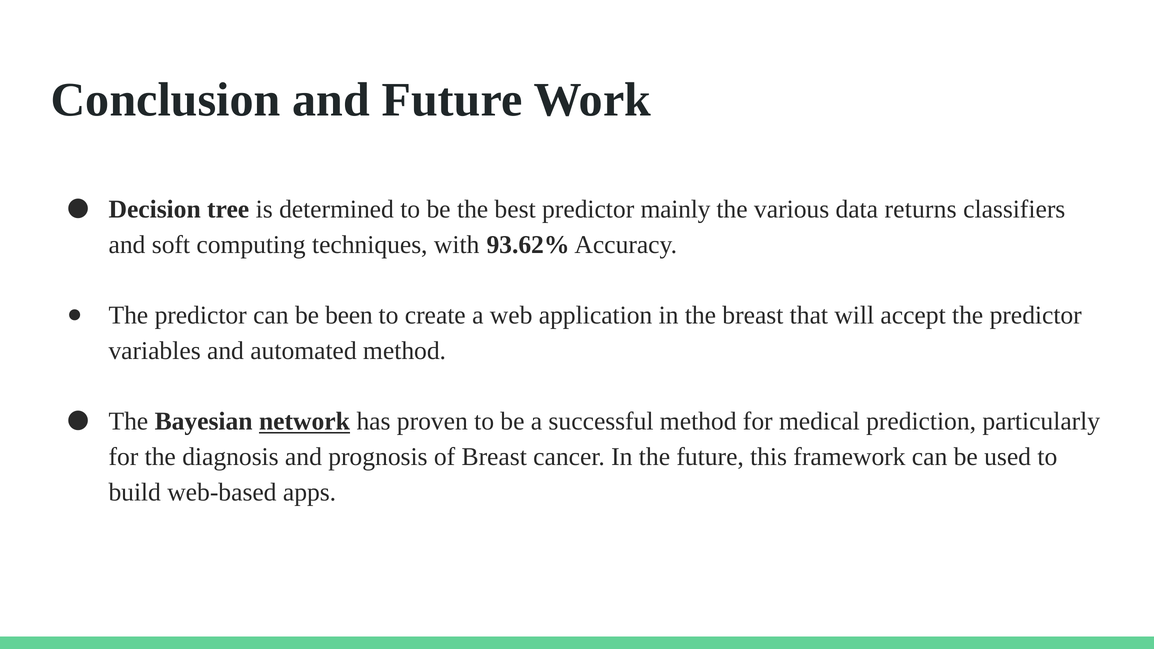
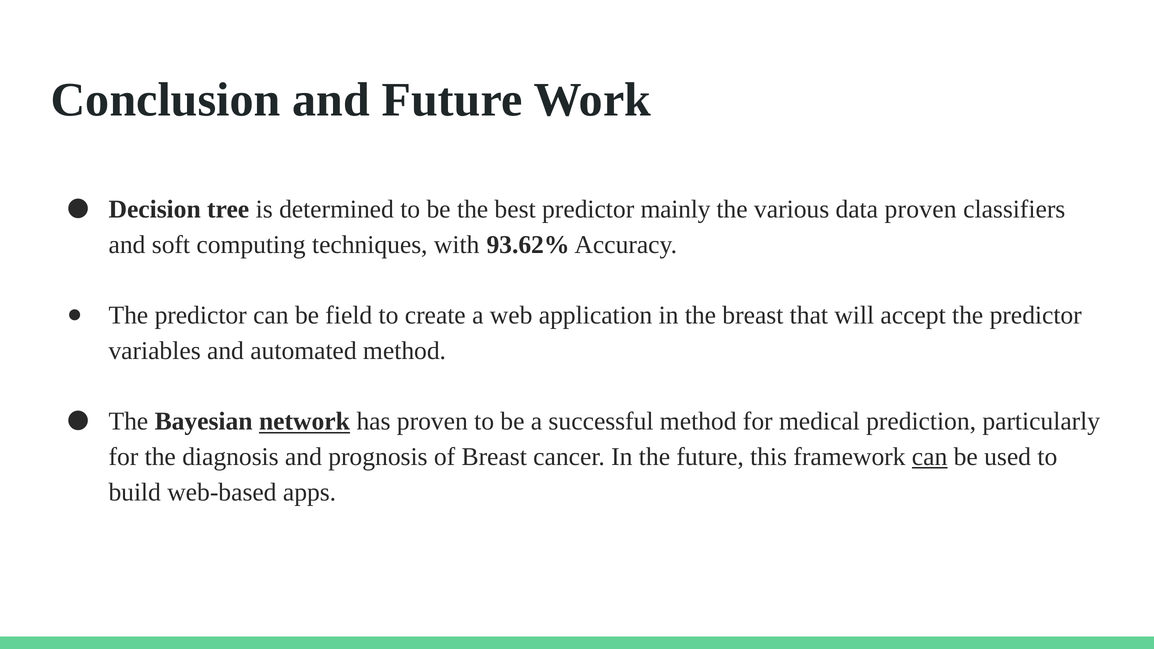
data returns: returns -> proven
been: been -> field
can at (930, 457) underline: none -> present
